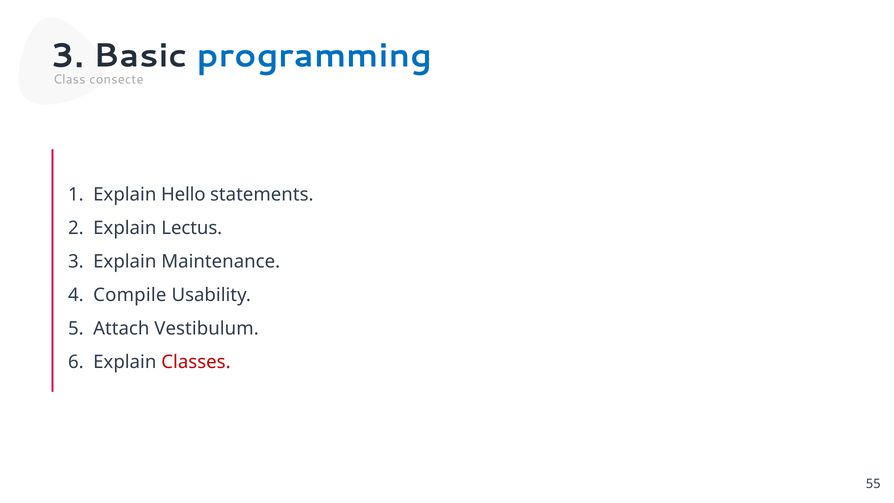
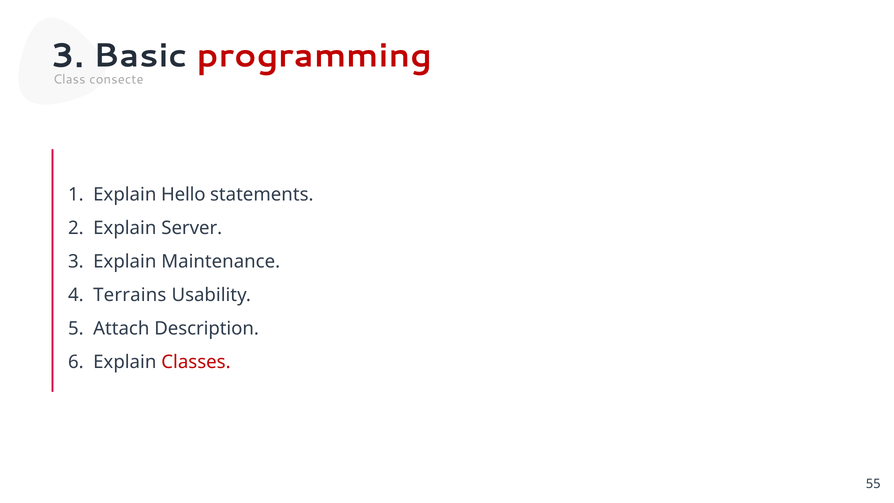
programming colour: blue -> red
Lectus: Lectus -> Server
Compile: Compile -> Terrains
Vestibulum: Vestibulum -> Description
